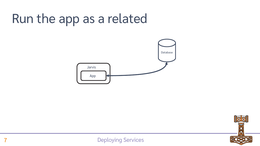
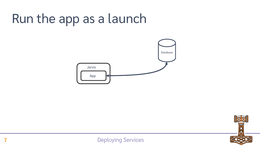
related: related -> launch
